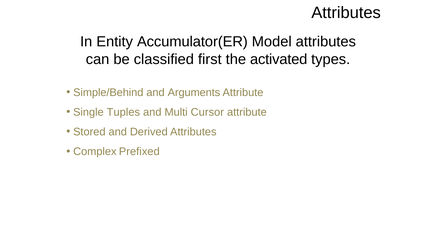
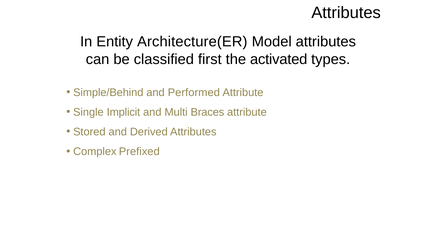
Accumulator(ER: Accumulator(ER -> Architecture(ER
Arguments: Arguments -> Performed
Tuples: Tuples -> Implicit
Cursor: Cursor -> Braces
